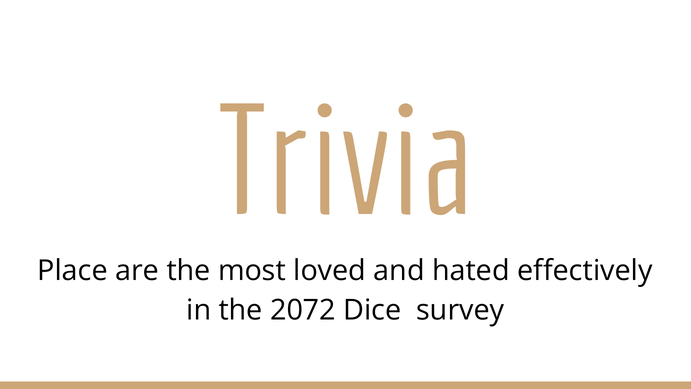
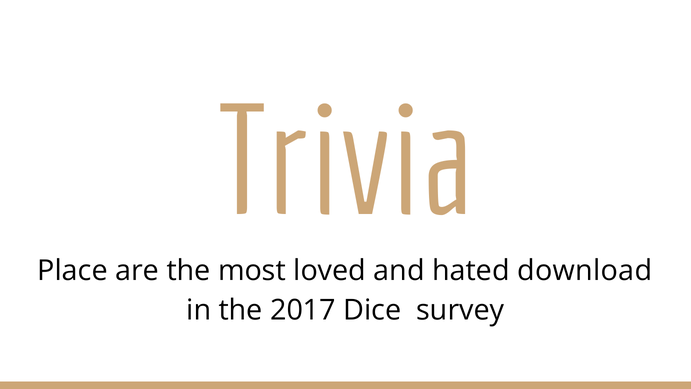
effectively: effectively -> download
2072: 2072 -> 2017
